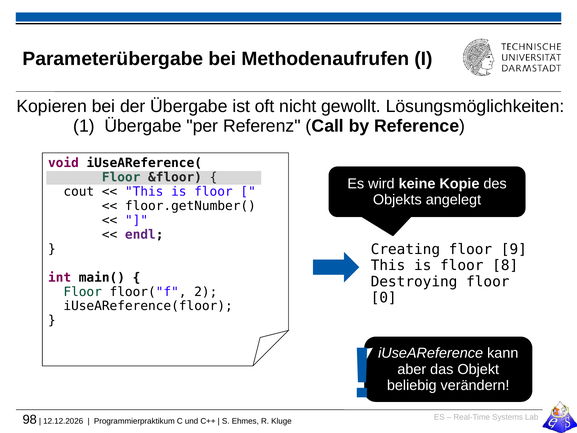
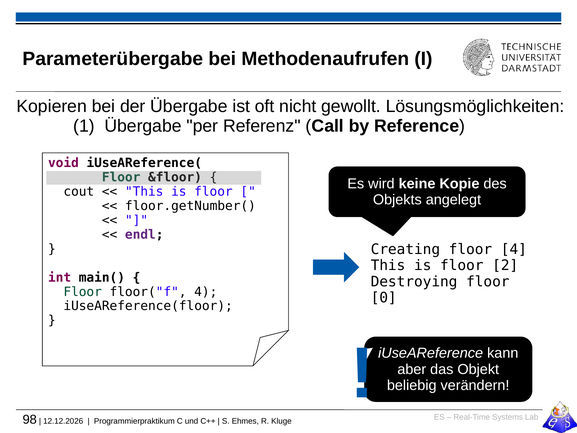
floor 9: 9 -> 4
8: 8 -> 2
floor("f 2: 2 -> 4
